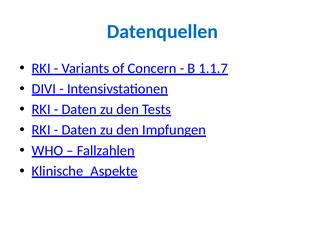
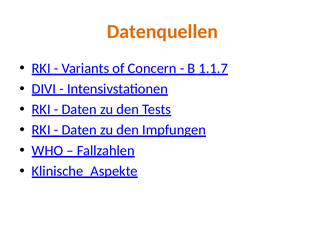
Datenquellen colour: blue -> orange
